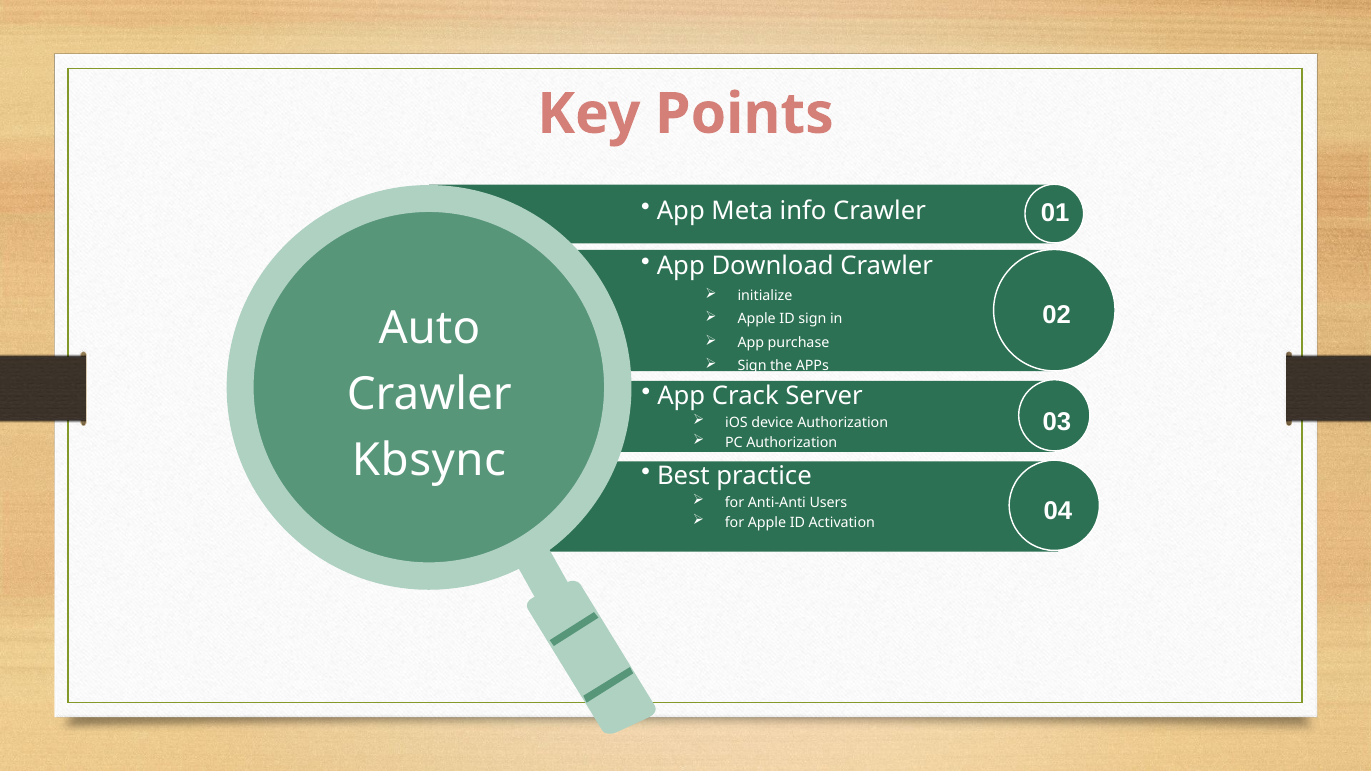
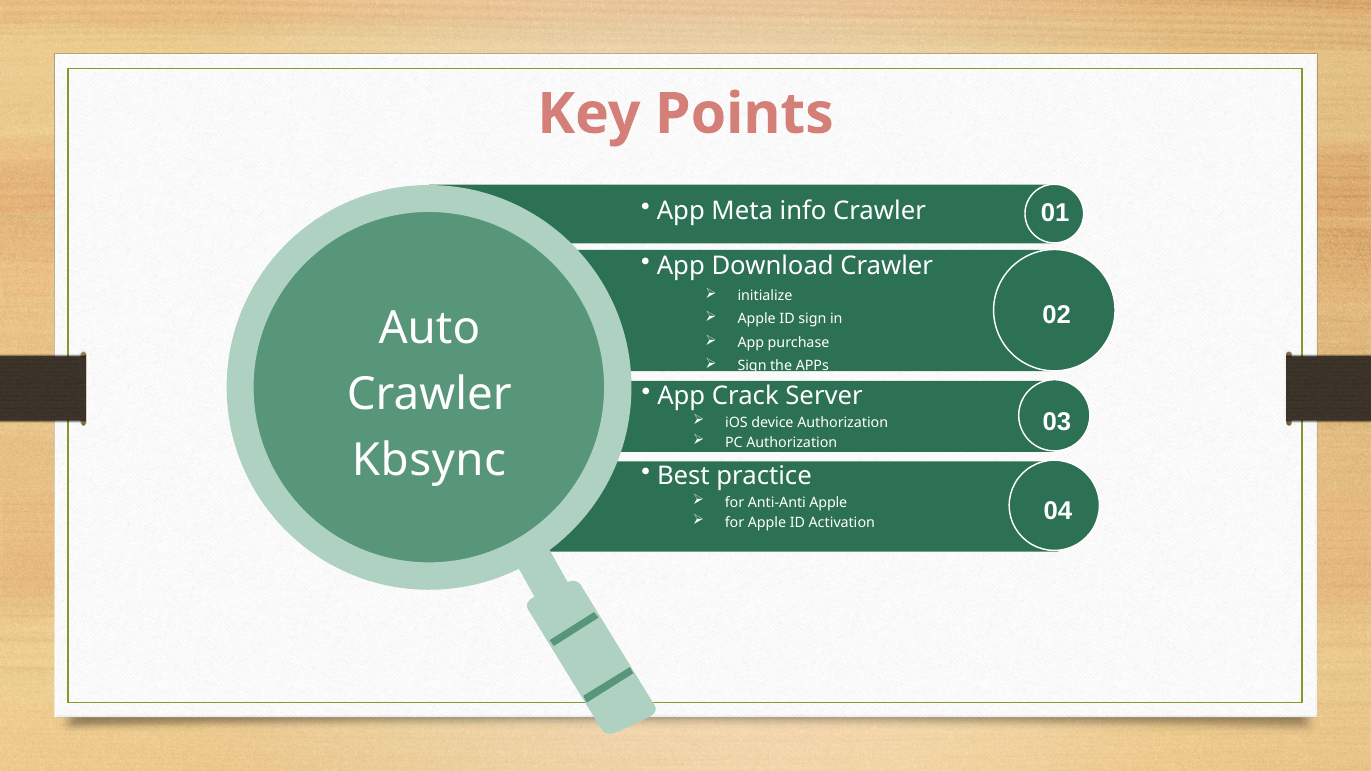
Anti-Anti Users: Users -> Apple
